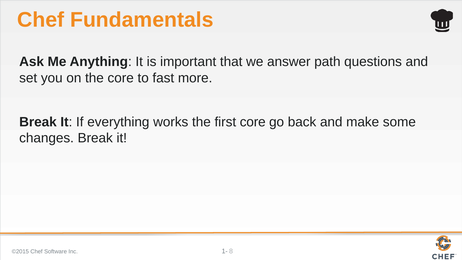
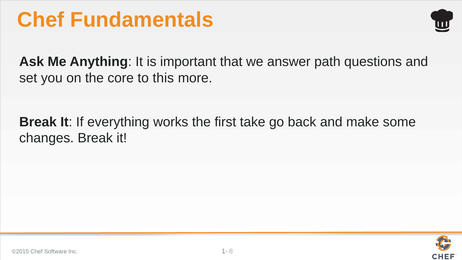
fast: fast -> this
first core: core -> take
